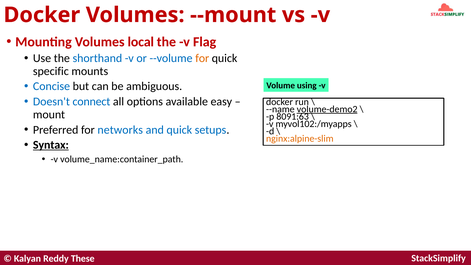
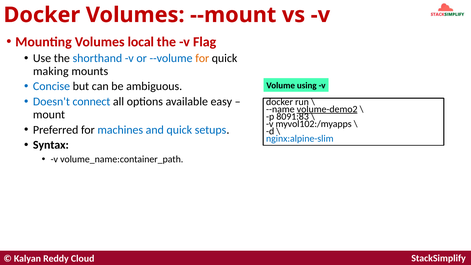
specific: specific -> making
8091:63: 8091:63 -> 8091:83
networks: networks -> machines
nginx:alpine-slim colour: orange -> blue
Syntax underline: present -> none
These: These -> Cloud
